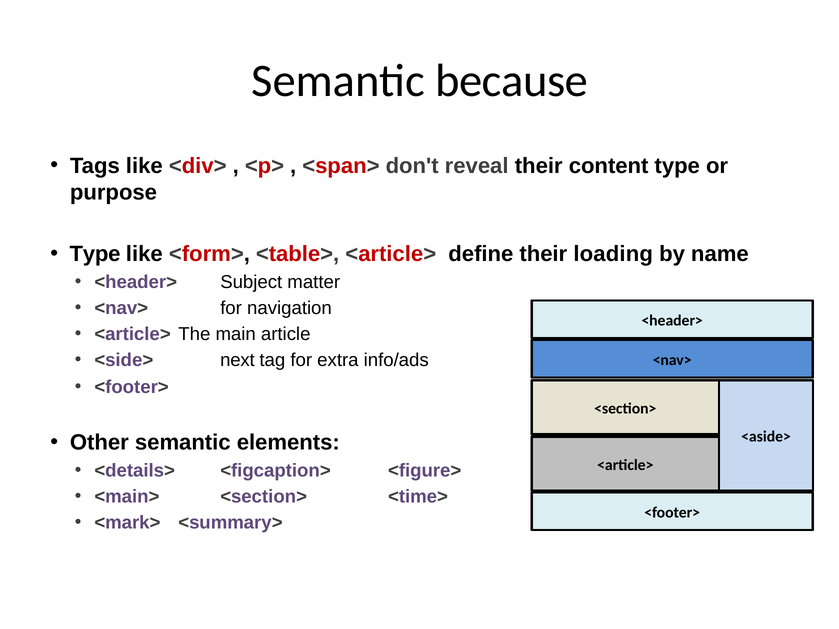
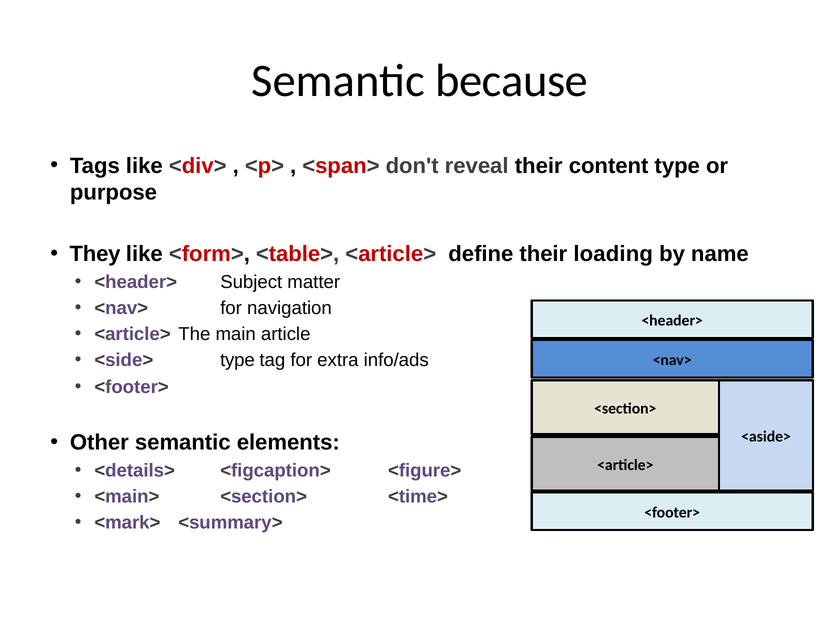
Type at (95, 254): Type -> They
<side> next: next -> type
